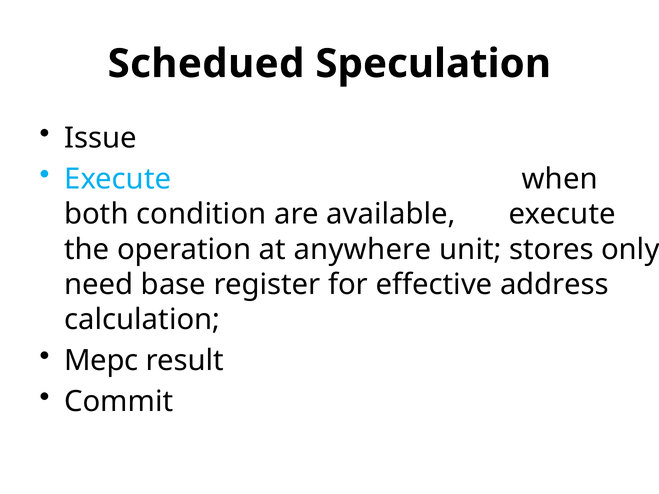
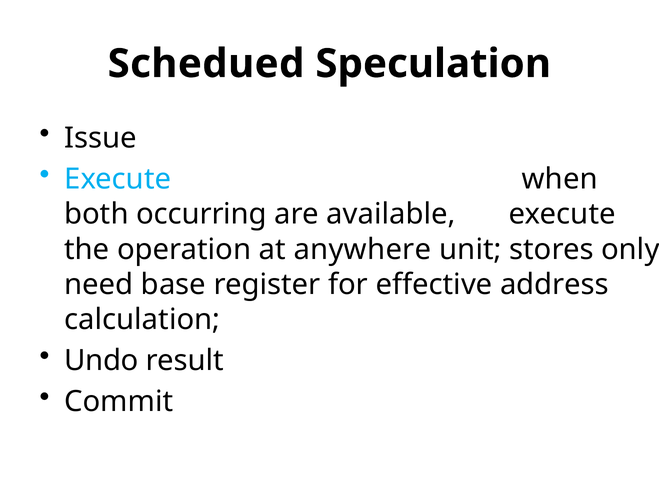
condition: condition -> occurring
Mepc: Mepc -> Undo
